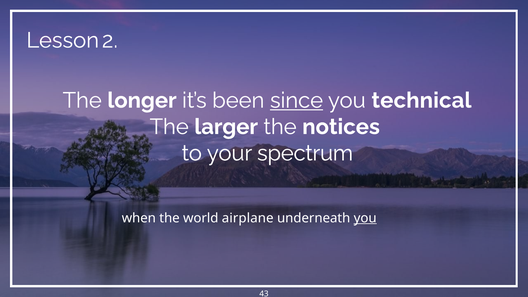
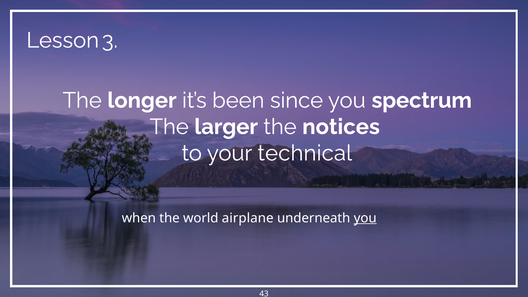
2: 2 -> 3
since underline: present -> none
technical: technical -> spectrum
spectrum: spectrum -> technical
